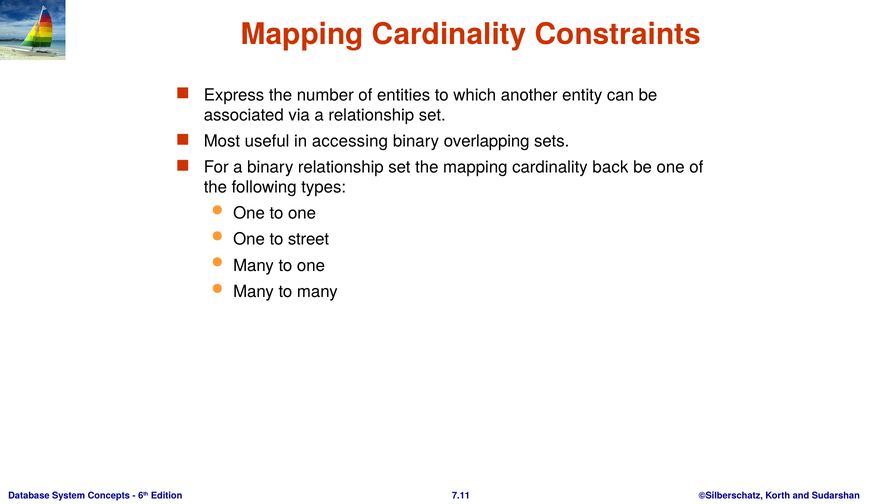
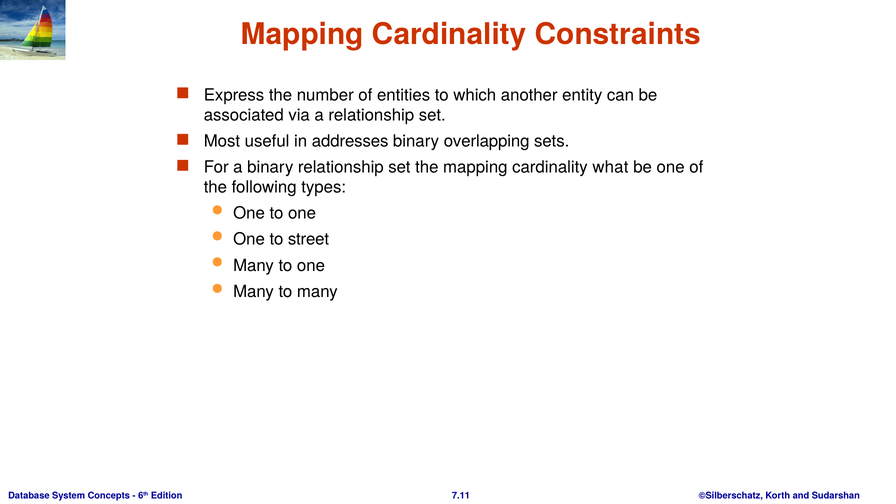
accessing: accessing -> addresses
back: back -> what
